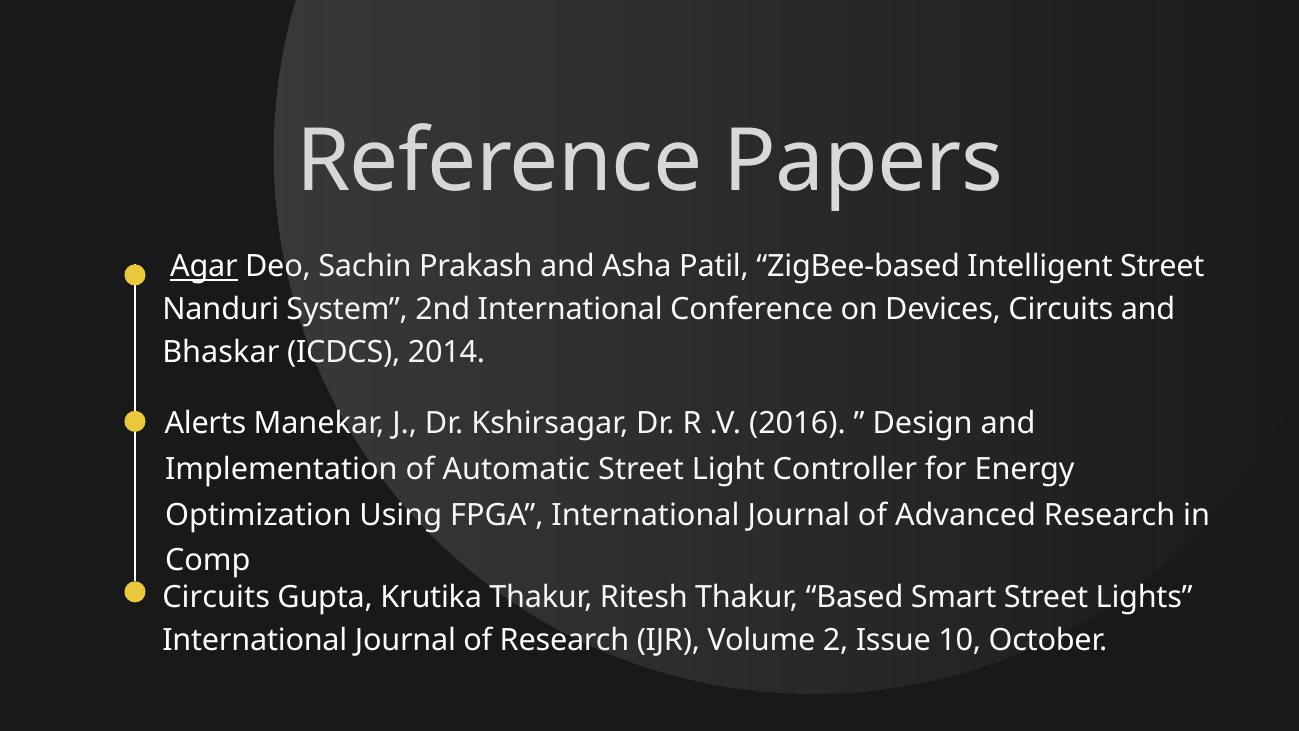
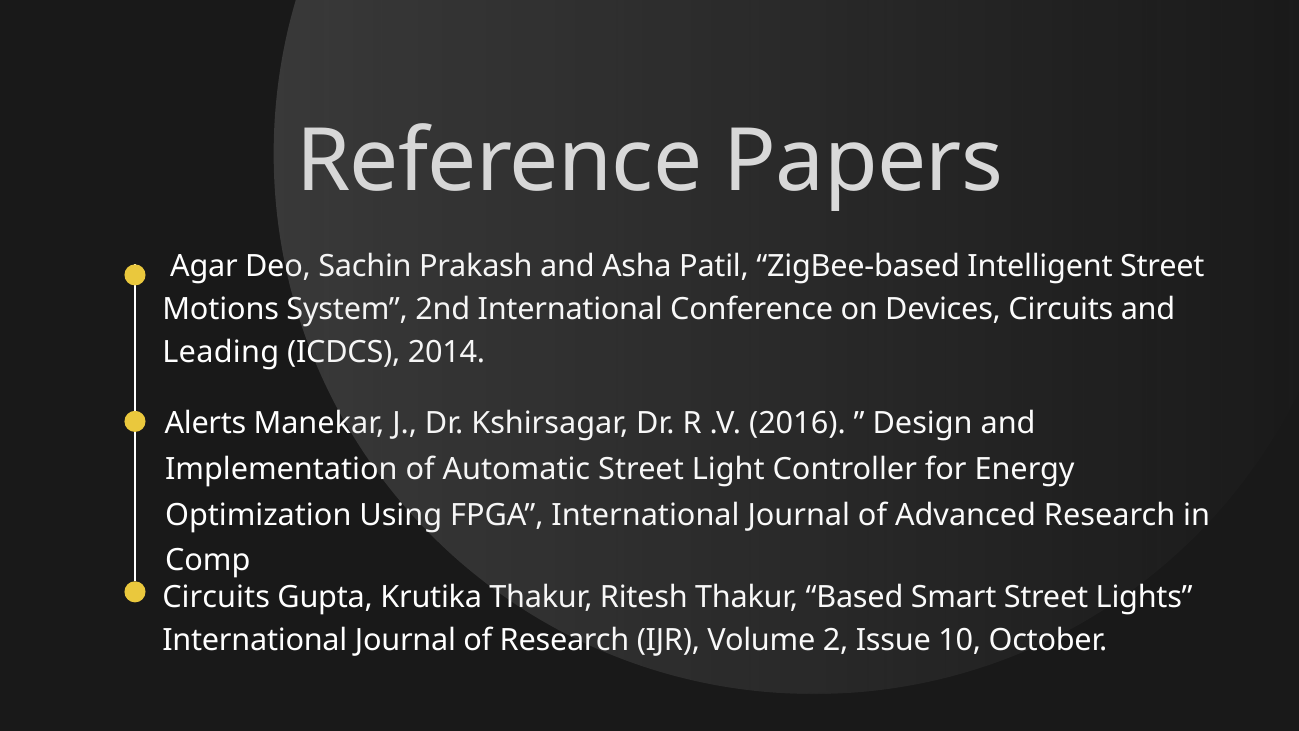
Agar underline: present -> none
Nanduri: Nanduri -> Motions
Bhaskar: Bhaskar -> Leading
